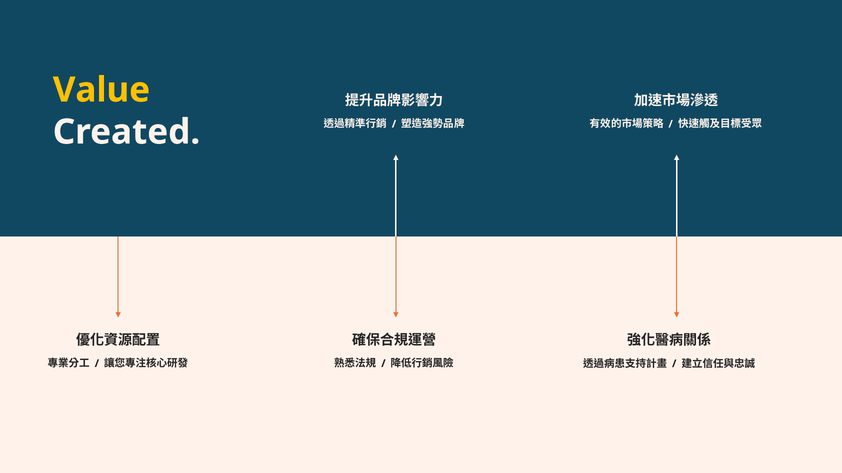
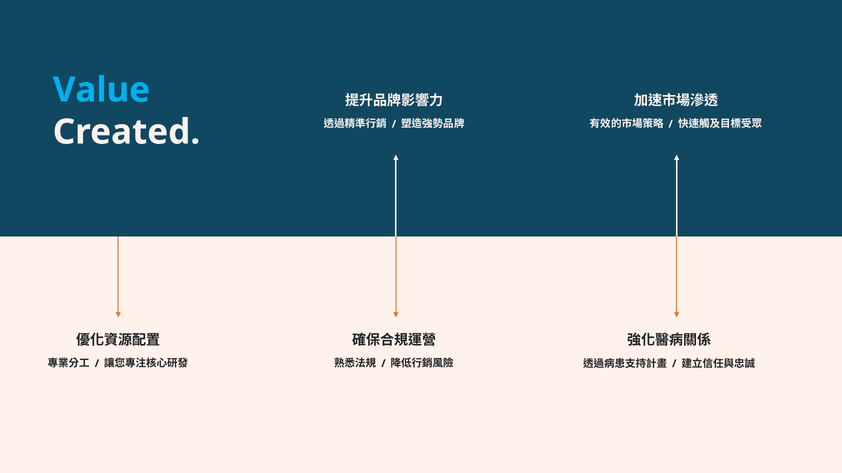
Value colour: yellow -> light blue
